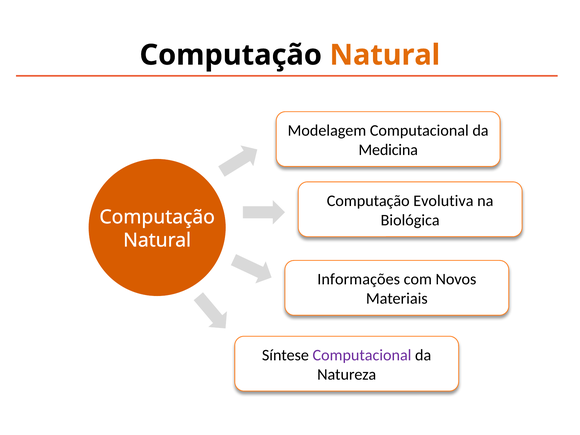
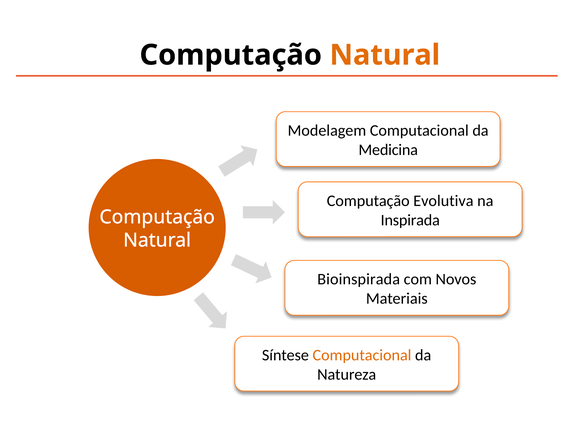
Biológica: Biológica -> Inspirada
Informações: Informações -> Bioinspirada
Computacional at (362, 355) colour: purple -> orange
